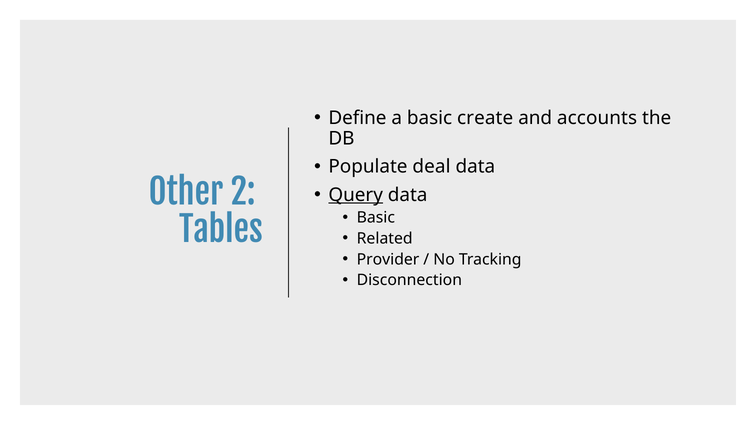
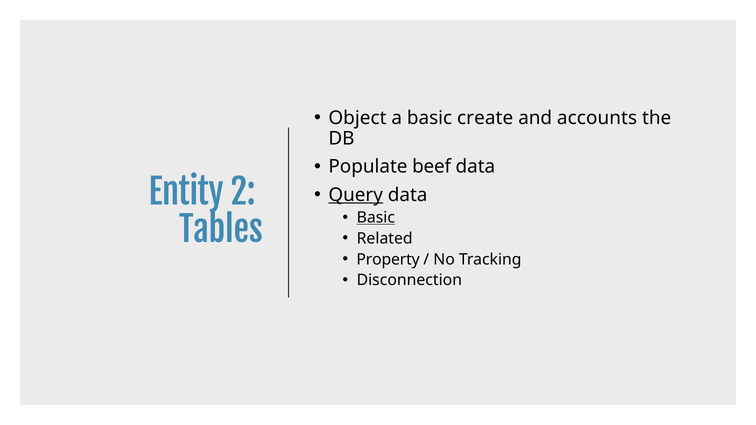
Define: Define -> Object
deal: deal -> beef
Other: Other -> Entity
Basic at (376, 218) underline: none -> present
Provider: Provider -> Property
